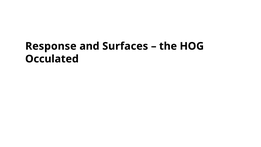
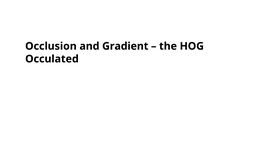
Response: Response -> Occlusion
Surfaces: Surfaces -> Gradient
